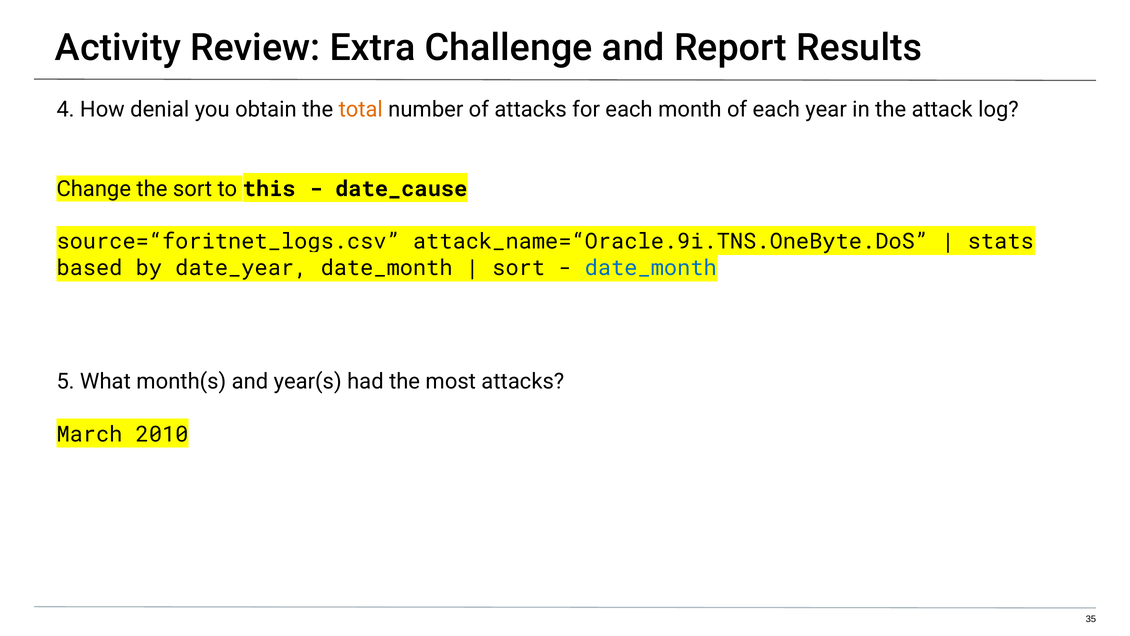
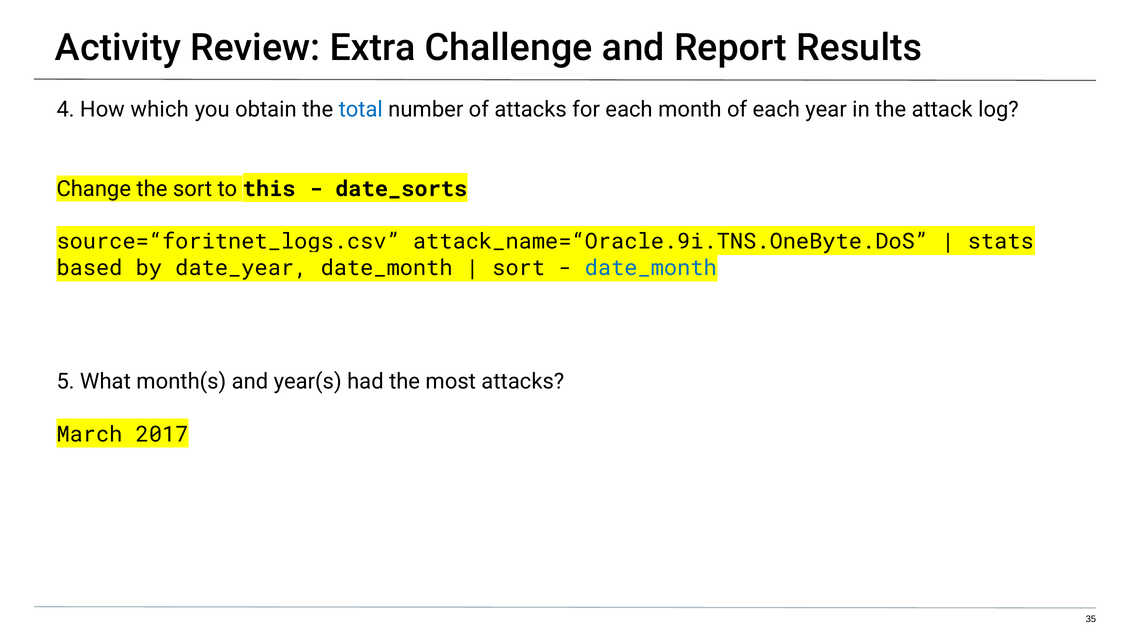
denial: denial -> which
total colour: orange -> blue
date_cause: date_cause -> date_sorts
2010: 2010 -> 2017
